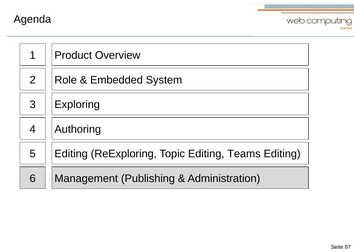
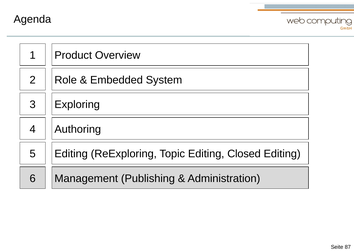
Teams: Teams -> Closed
